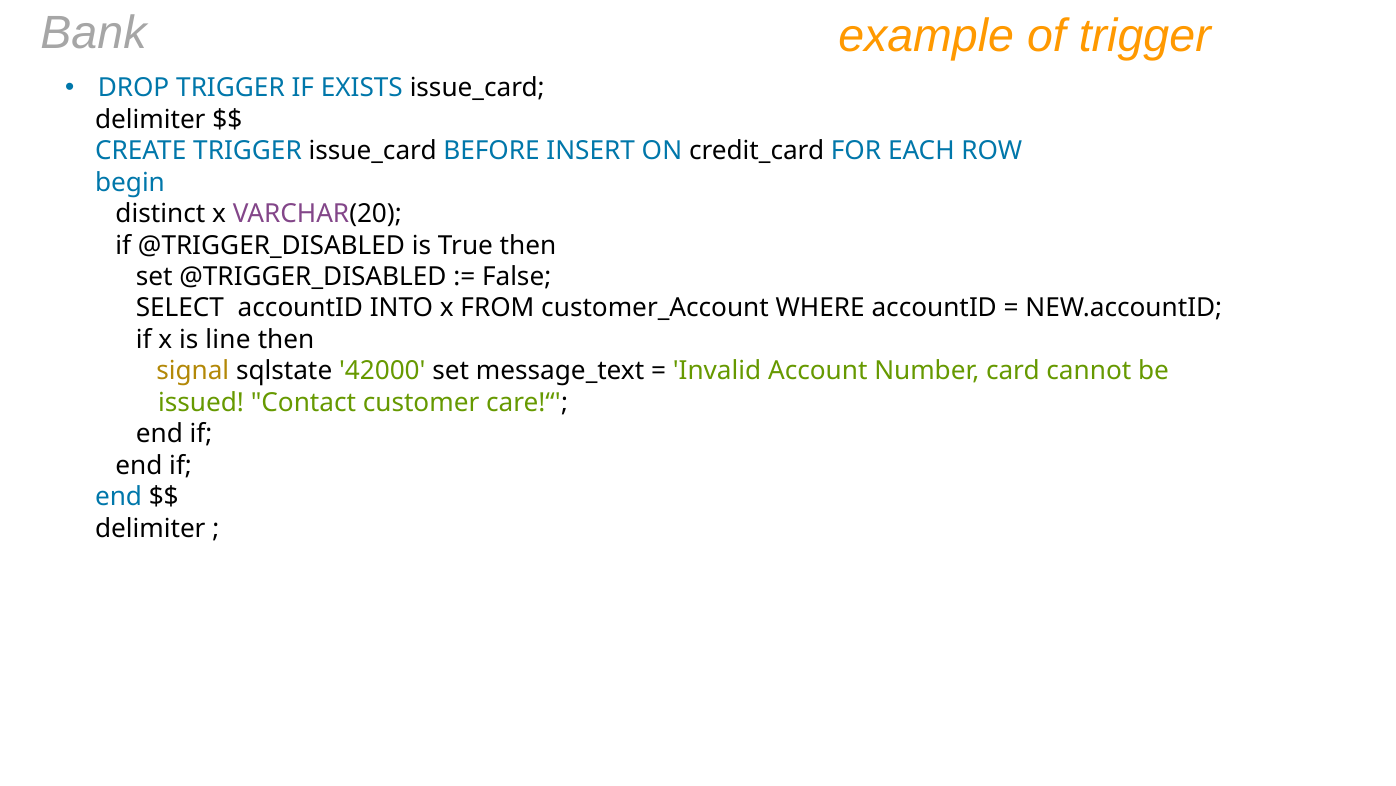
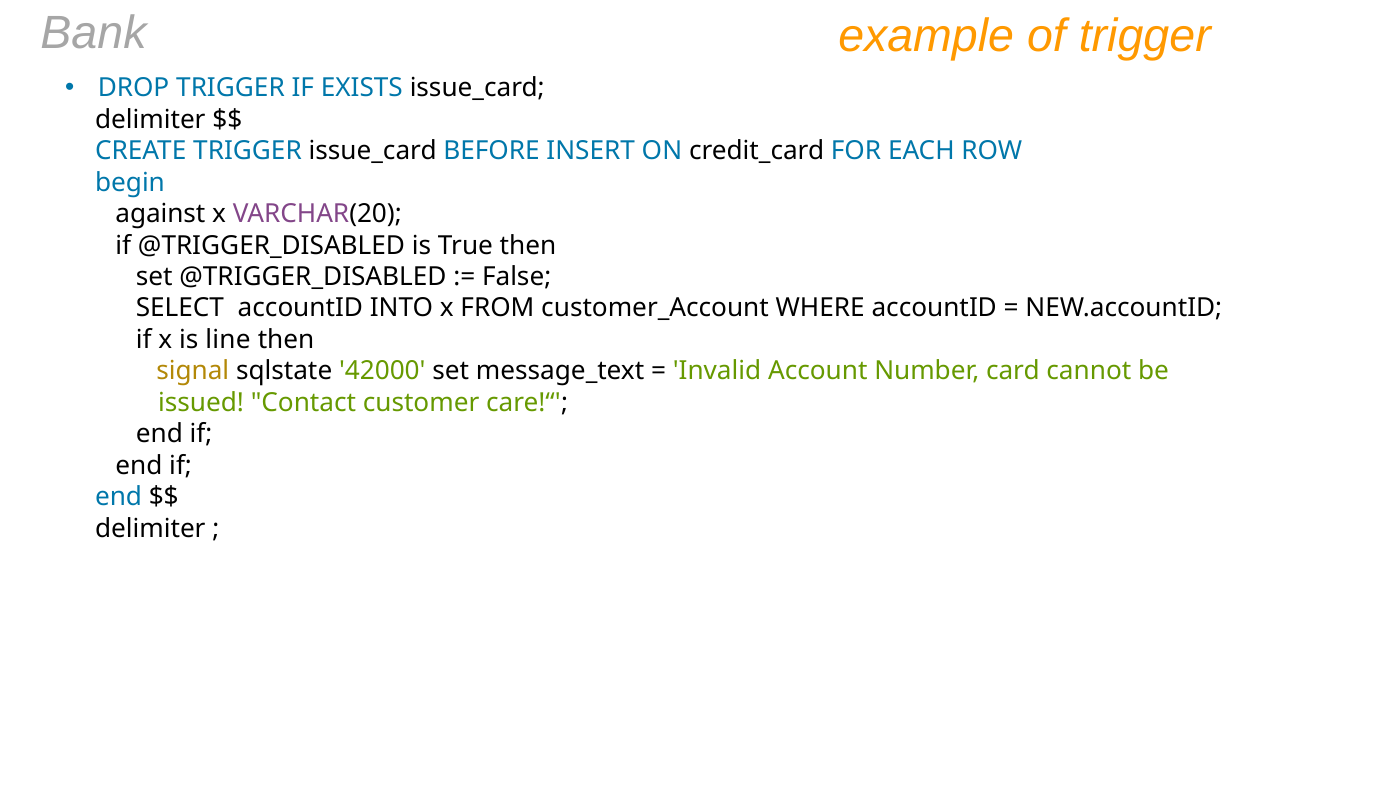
distinct: distinct -> against
